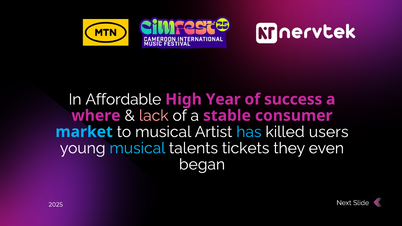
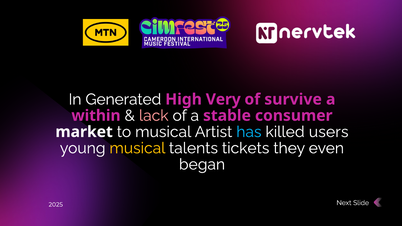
Affordable: Affordable -> Generated
Year: Year -> Very
success: success -> survive
where: where -> within
market colour: light blue -> white
musical at (137, 148) colour: light blue -> yellow
